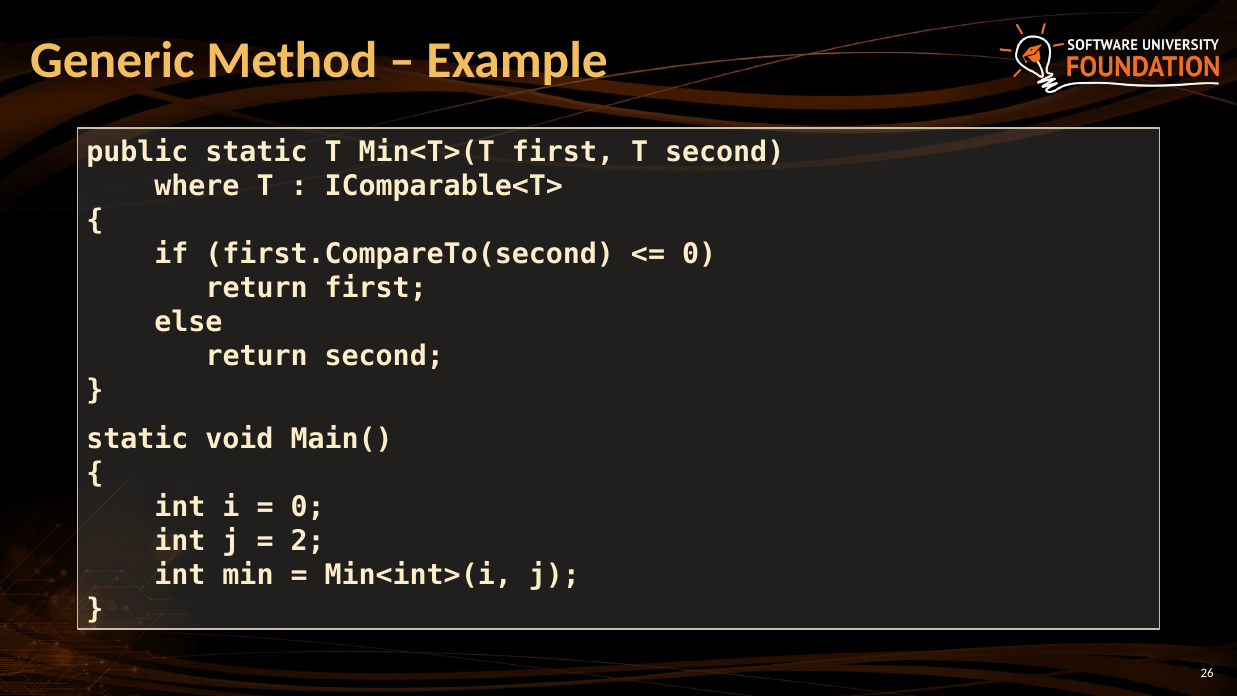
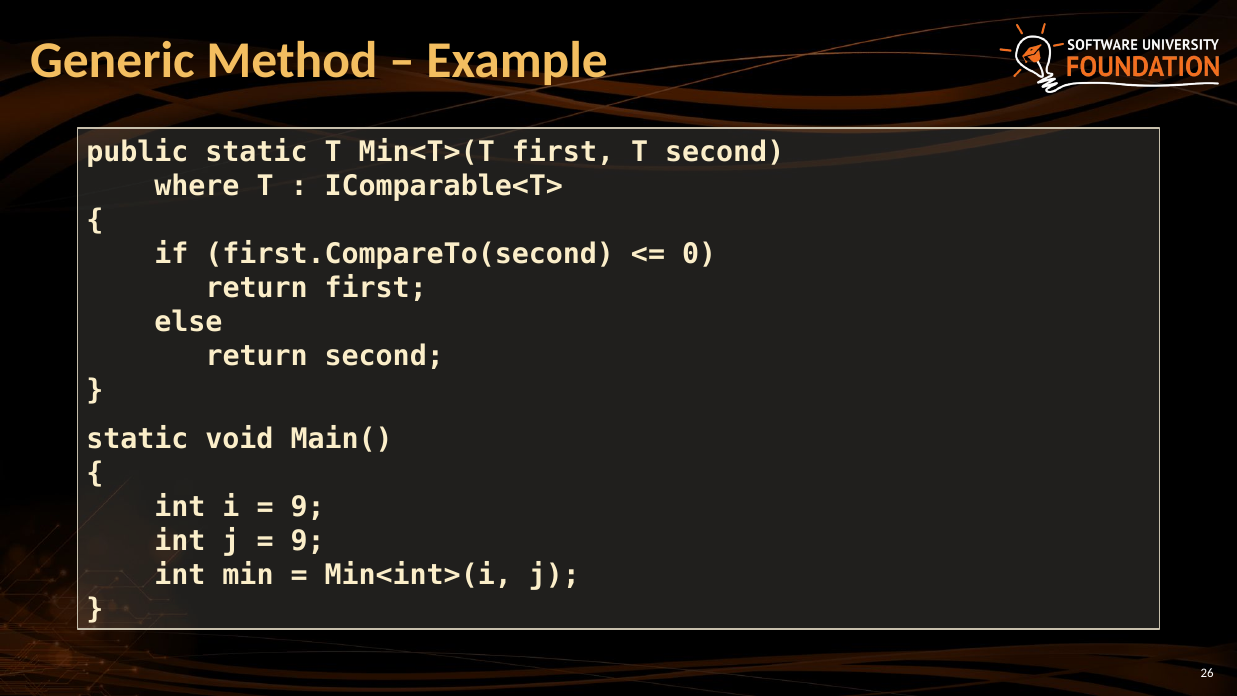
0 at (308, 507): 0 -> 9
2 at (308, 541): 2 -> 9
